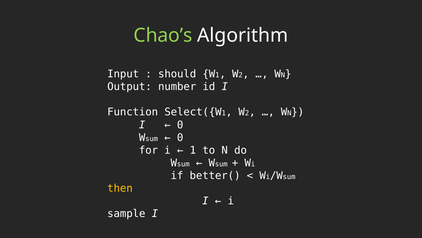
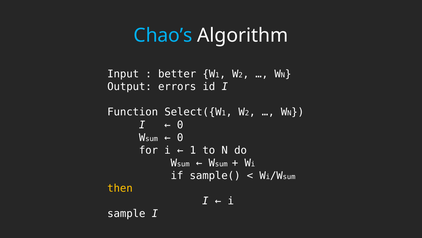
Chao’s colour: light green -> light blue
should: should -> better
number: number -> errors
better(: better( -> sample(
